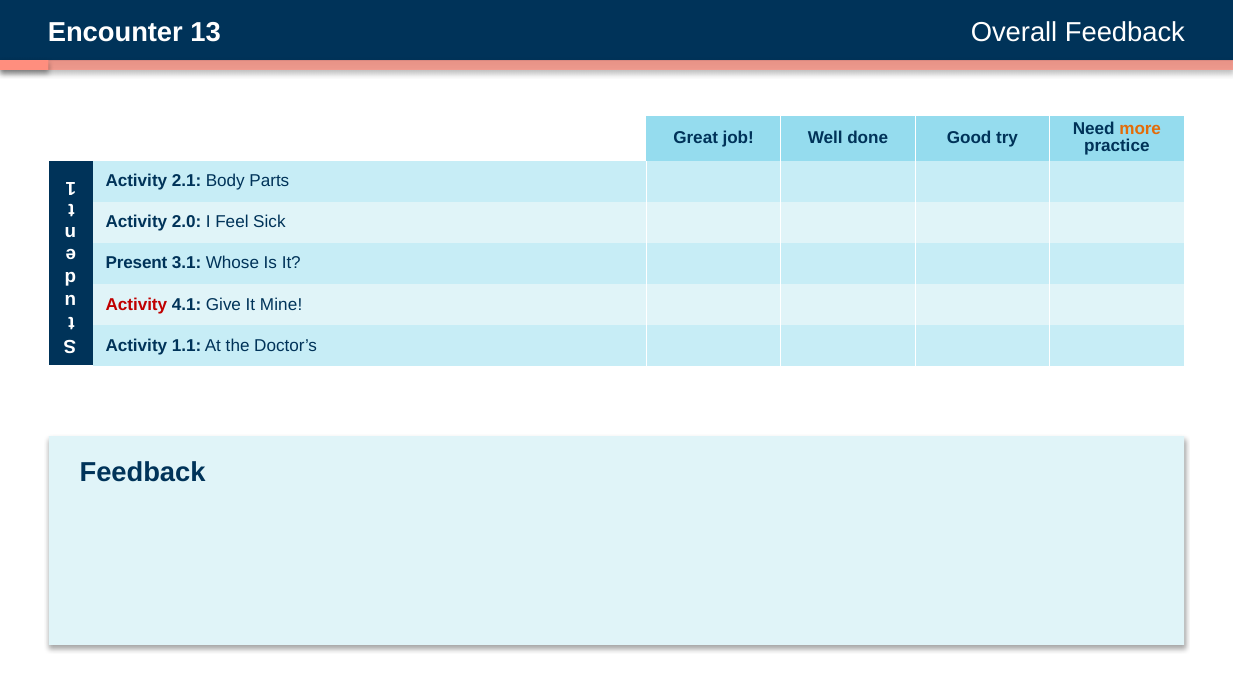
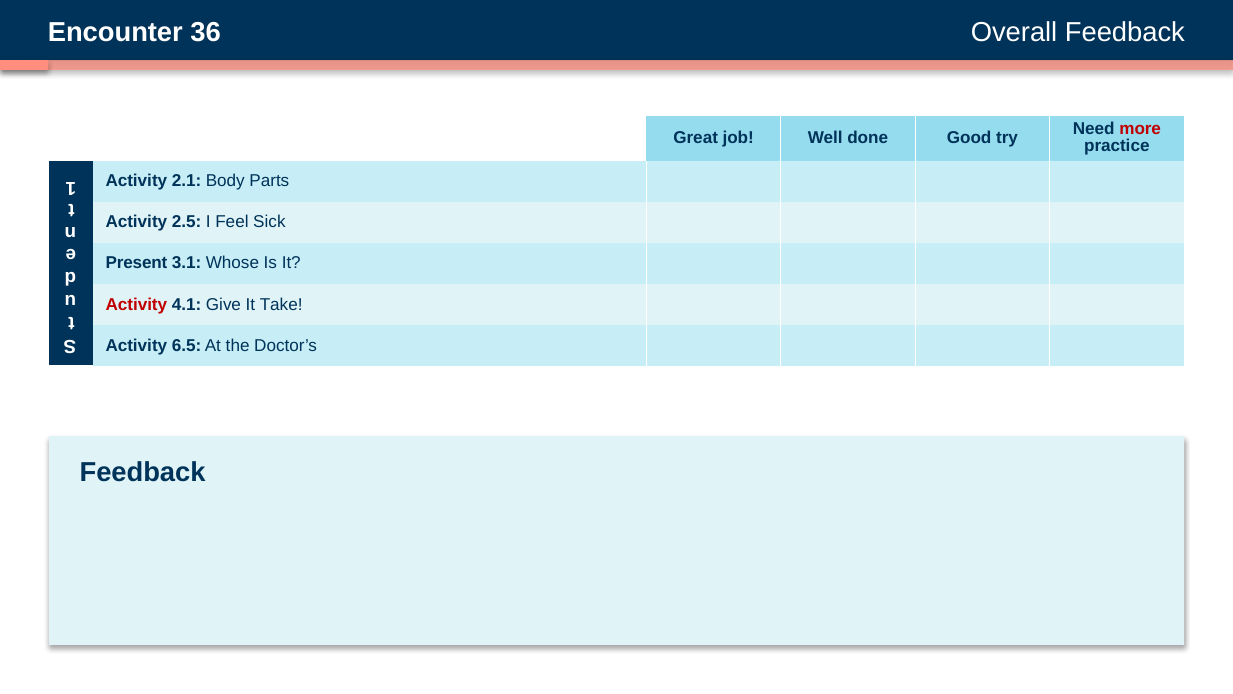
13: 13 -> 36
more colour: orange -> red
2.0: 2.0 -> 2.5
Mine: Mine -> Take
1.1: 1.1 -> 6.5
